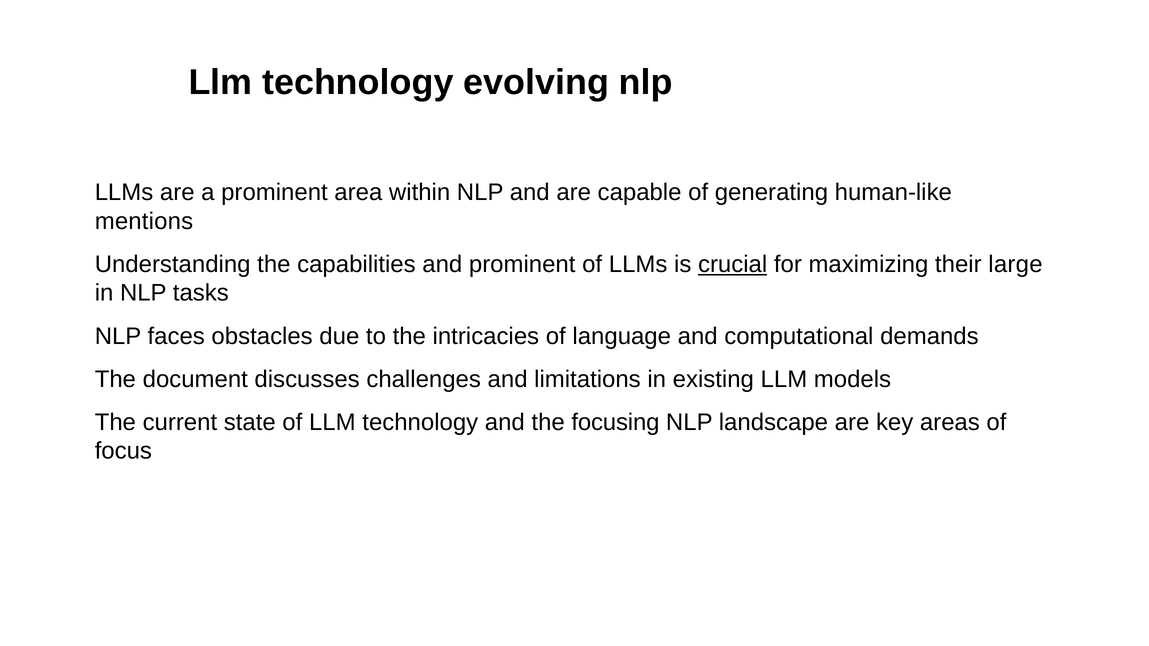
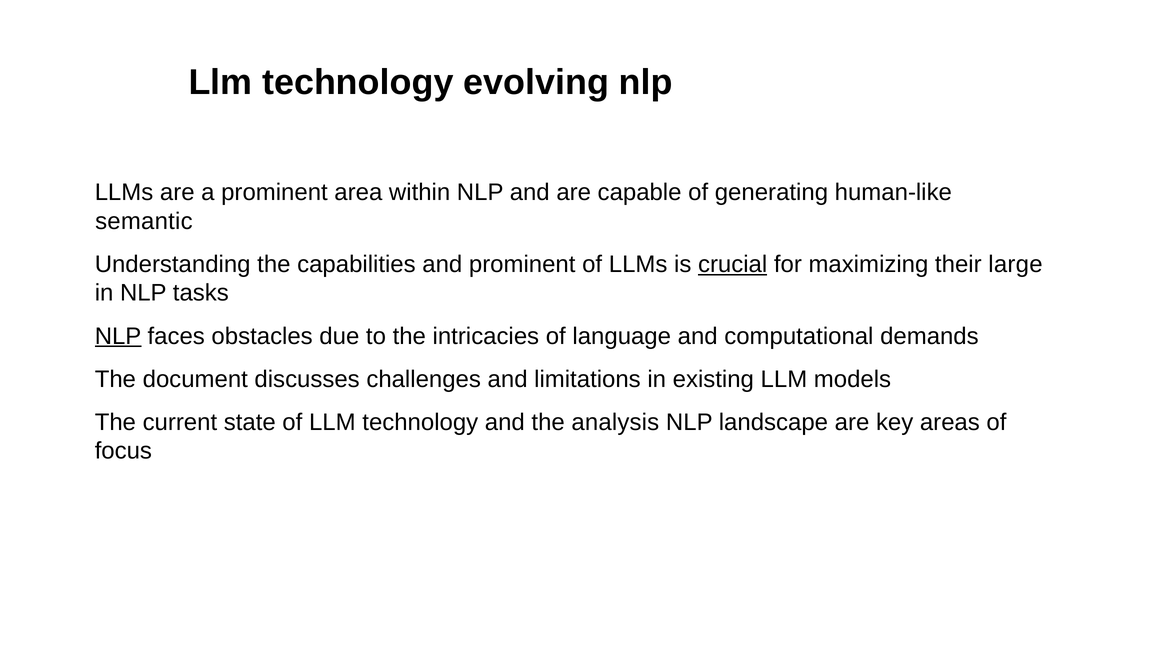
mentions: mentions -> semantic
NLP at (118, 336) underline: none -> present
focusing: focusing -> analysis
